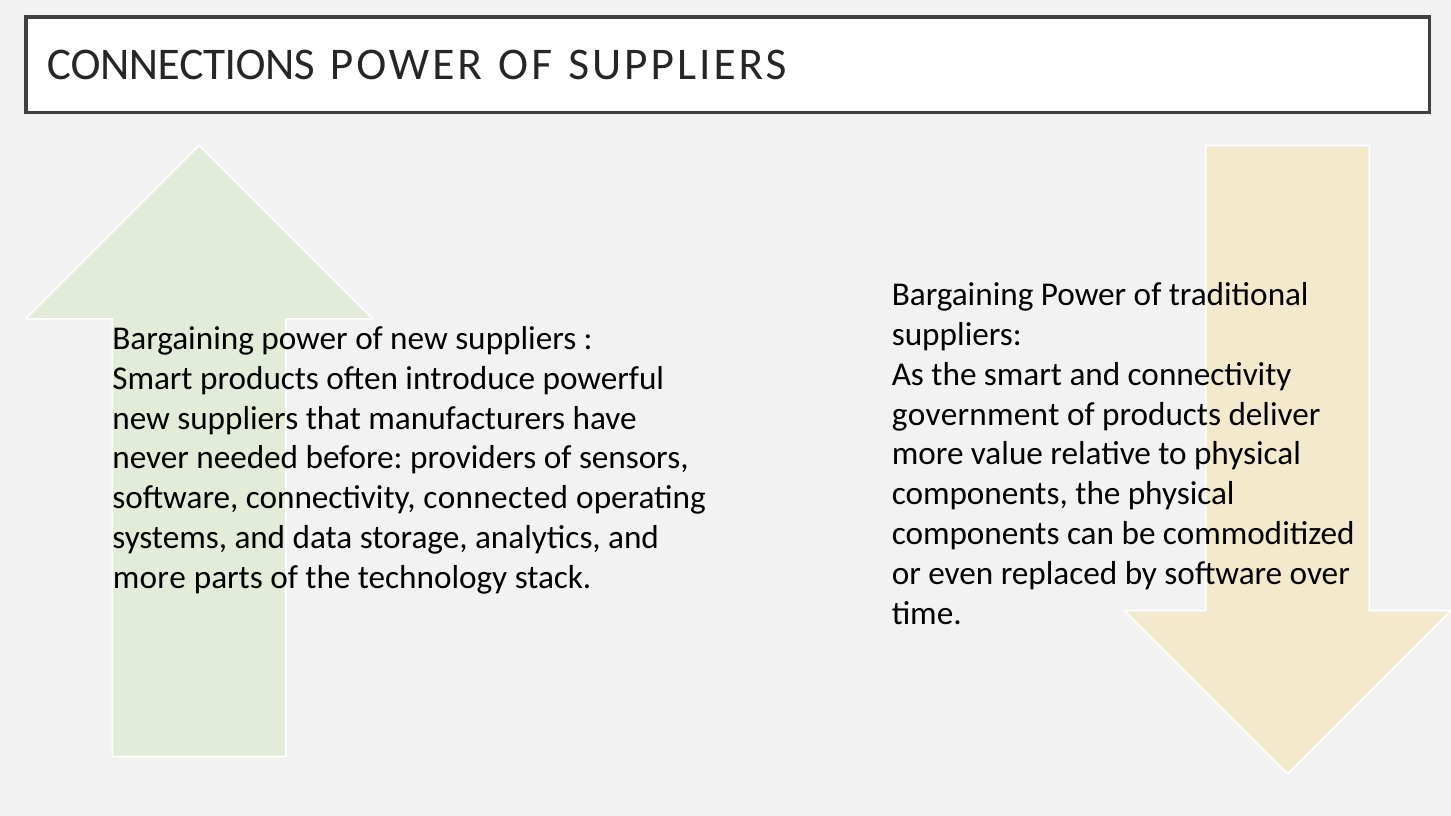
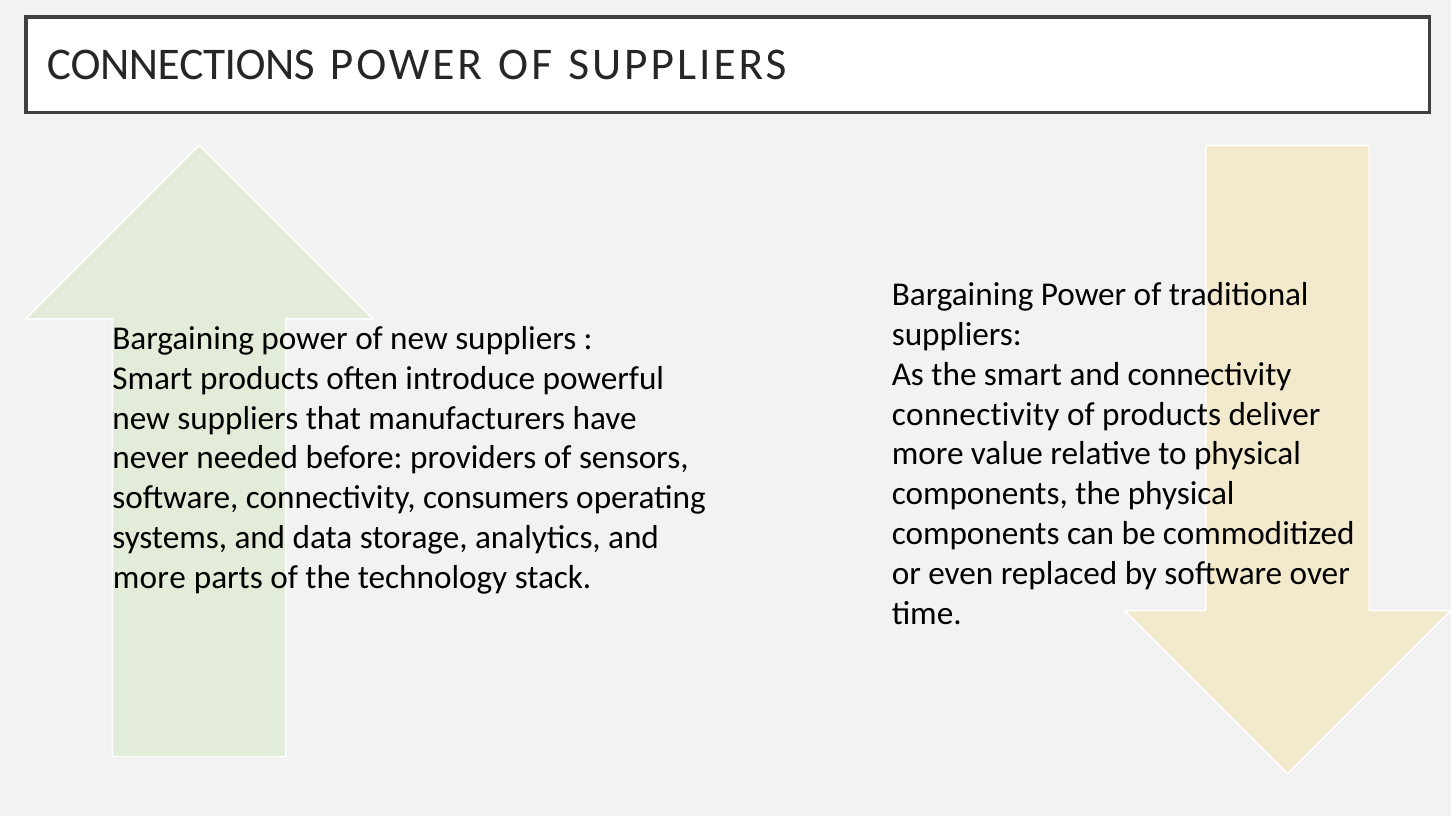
government at (976, 414): government -> connectivity
connected: connected -> consumers
